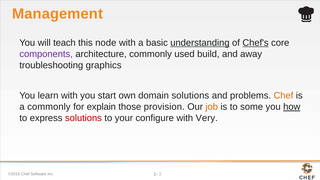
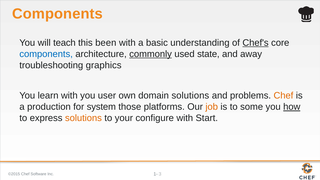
Management at (57, 14): Management -> Components
node: node -> been
understanding underline: present -> none
components at (46, 54) colour: purple -> blue
commonly at (151, 54) underline: none -> present
build: build -> state
start: start -> user
a commonly: commonly -> production
explain: explain -> system
provision: provision -> platforms
solutions at (83, 118) colour: red -> orange
Very: Very -> Start
